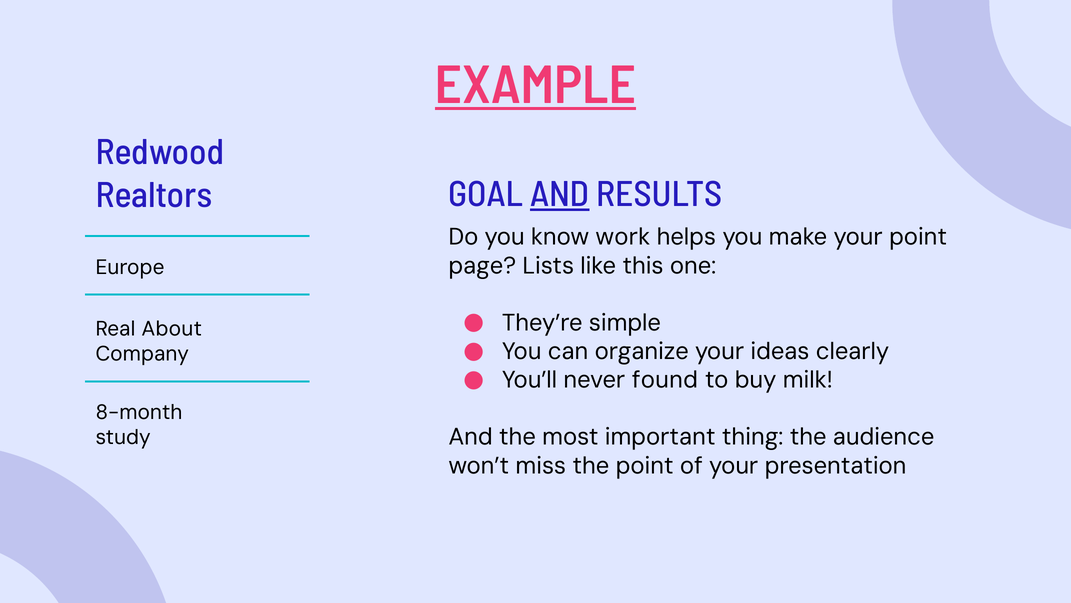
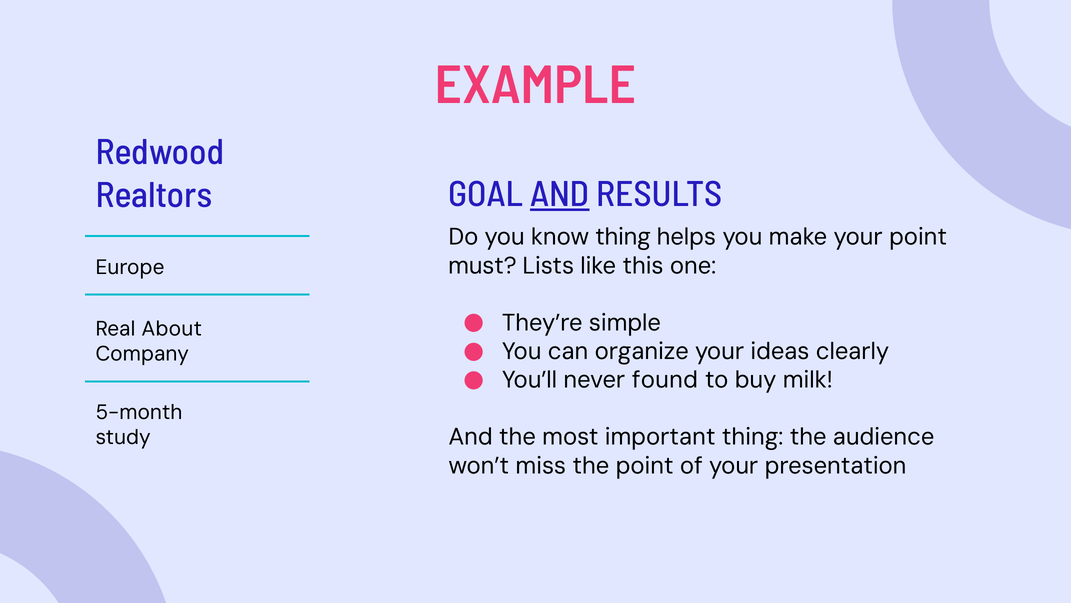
EXAMPLE underline: present -> none
know work: work -> thing
page: page -> must
8-month: 8-month -> 5-month
